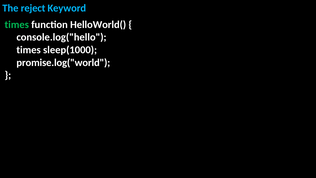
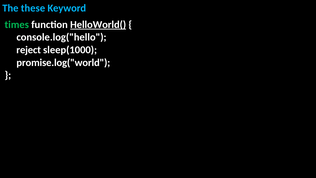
reject: reject -> these
HelloWorld( underline: none -> present
times at (29, 50): times -> reject
